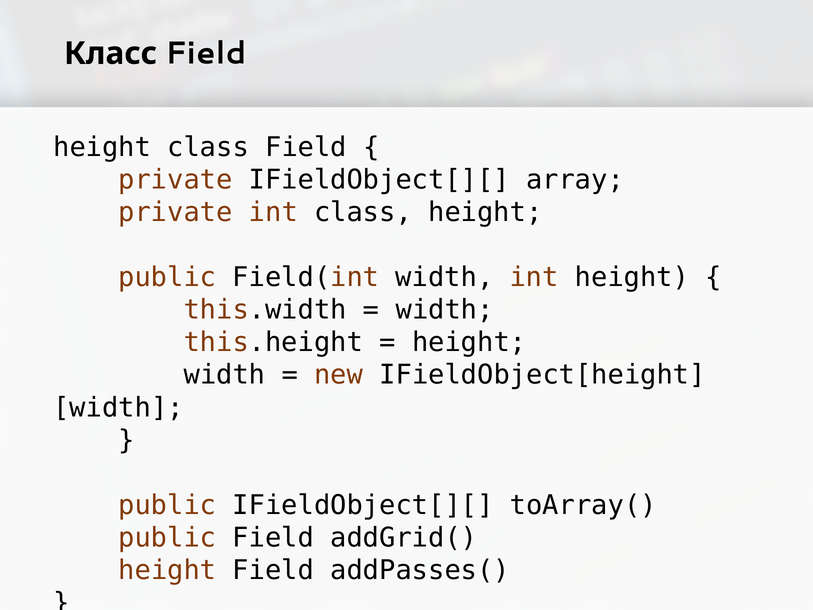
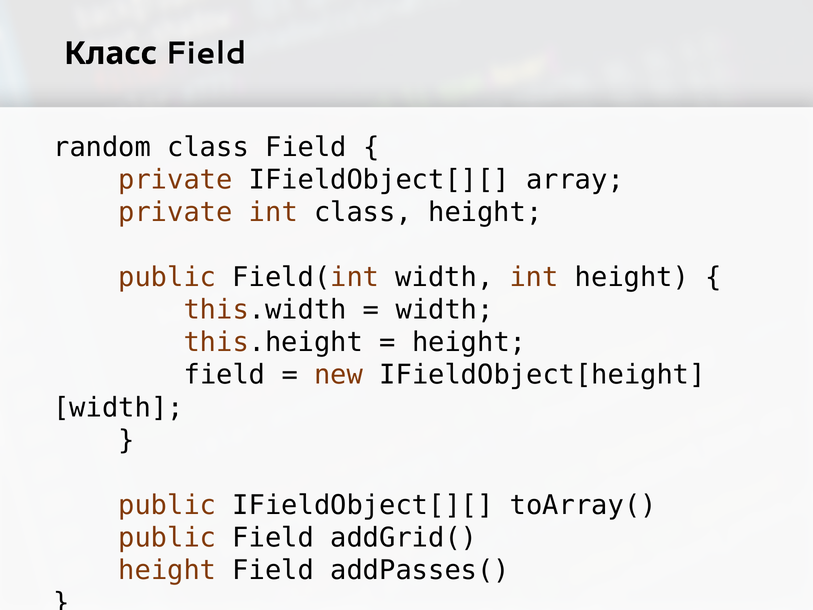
height at (102, 147): height -> random
width at (224, 375): width -> field
